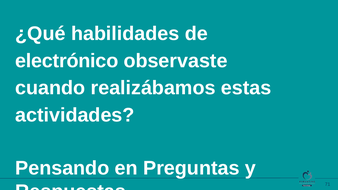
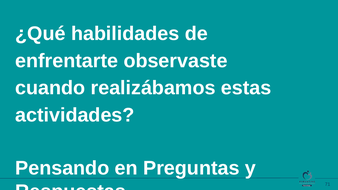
electrónico: electrónico -> enfrentarte
